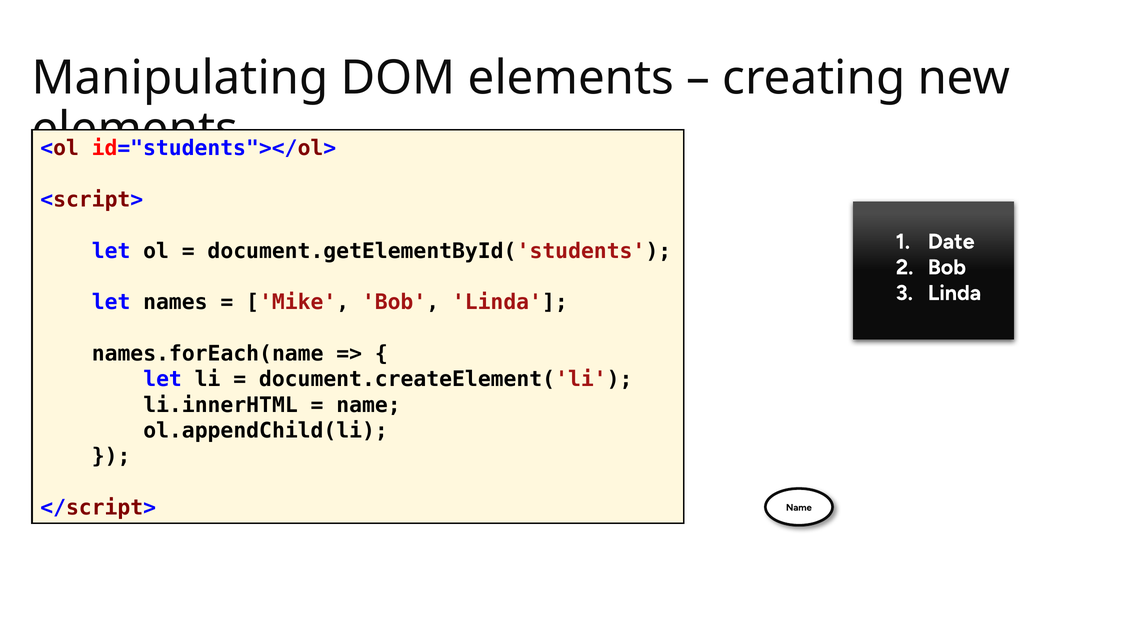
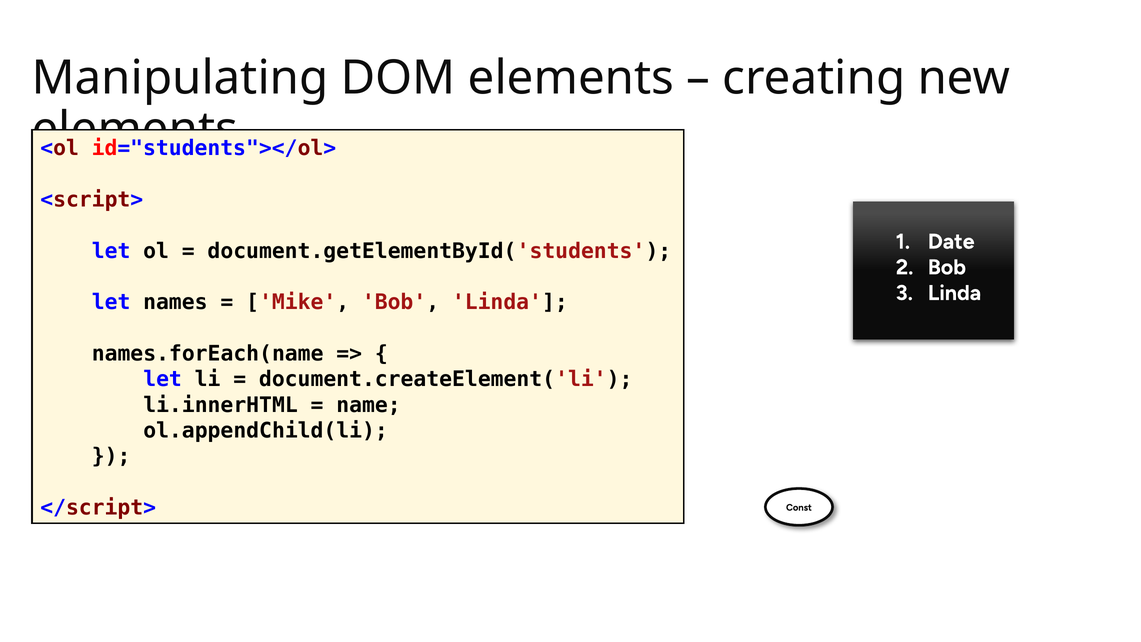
</script> Name: Name -> Const
